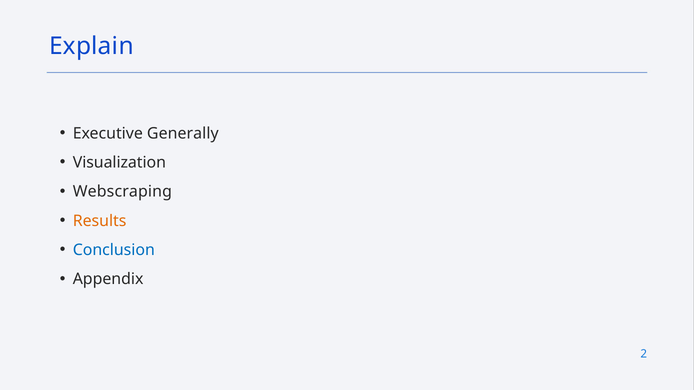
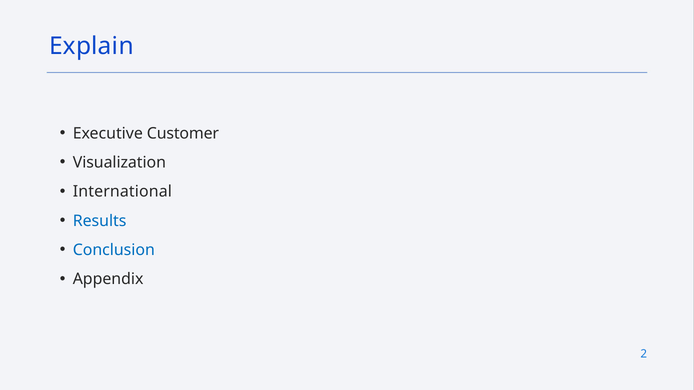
Generally: Generally -> Customer
Webscraping: Webscraping -> International
Results colour: orange -> blue
